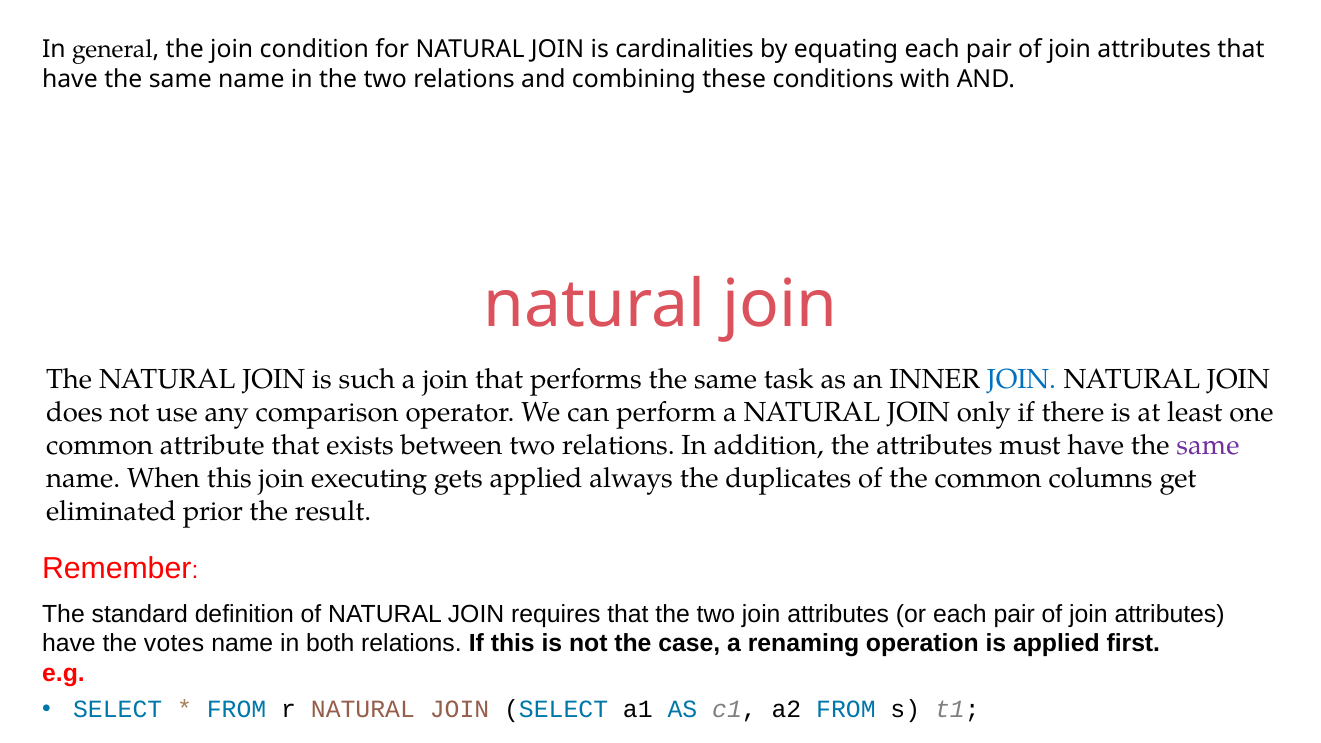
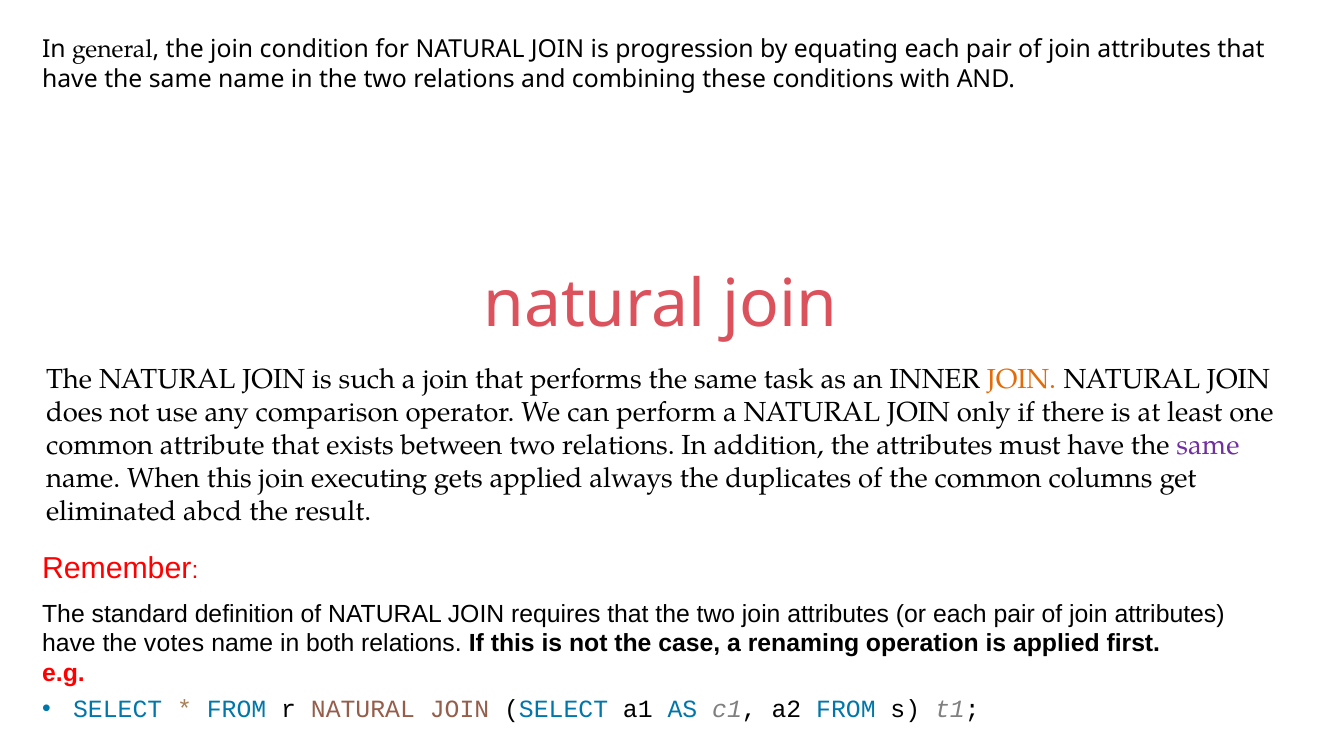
cardinalities: cardinalities -> progression
JOIN at (1021, 379) colour: blue -> orange
prior: prior -> abcd
